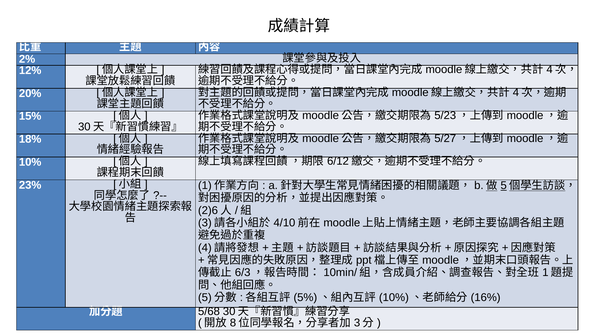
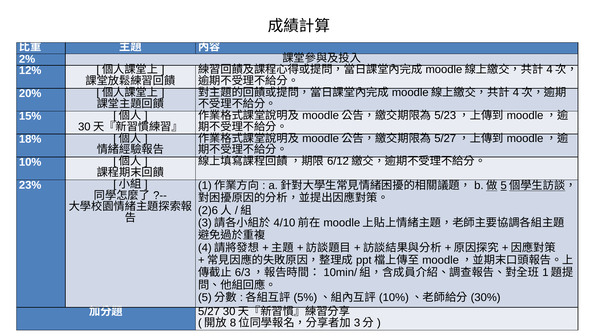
16%: 16% -> 30%
5/68: 5/68 -> 5/27
